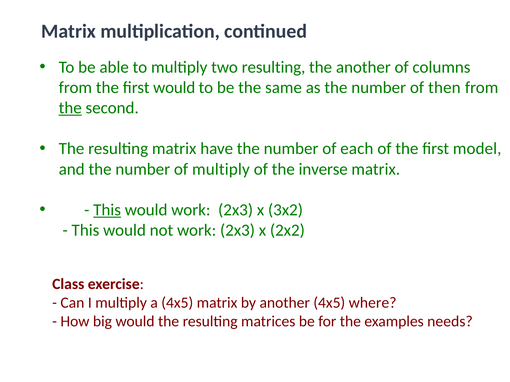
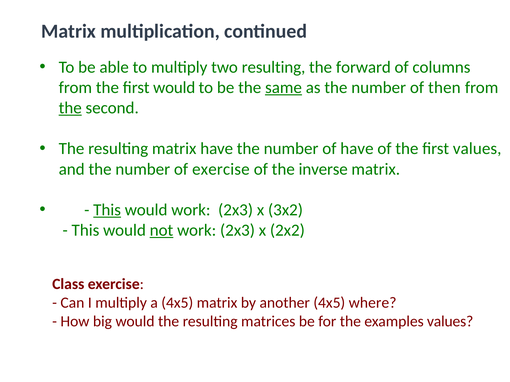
the another: another -> forward
same underline: none -> present
of each: each -> have
first model: model -> values
of multiply: multiply -> exercise
not underline: none -> present
examples needs: needs -> values
